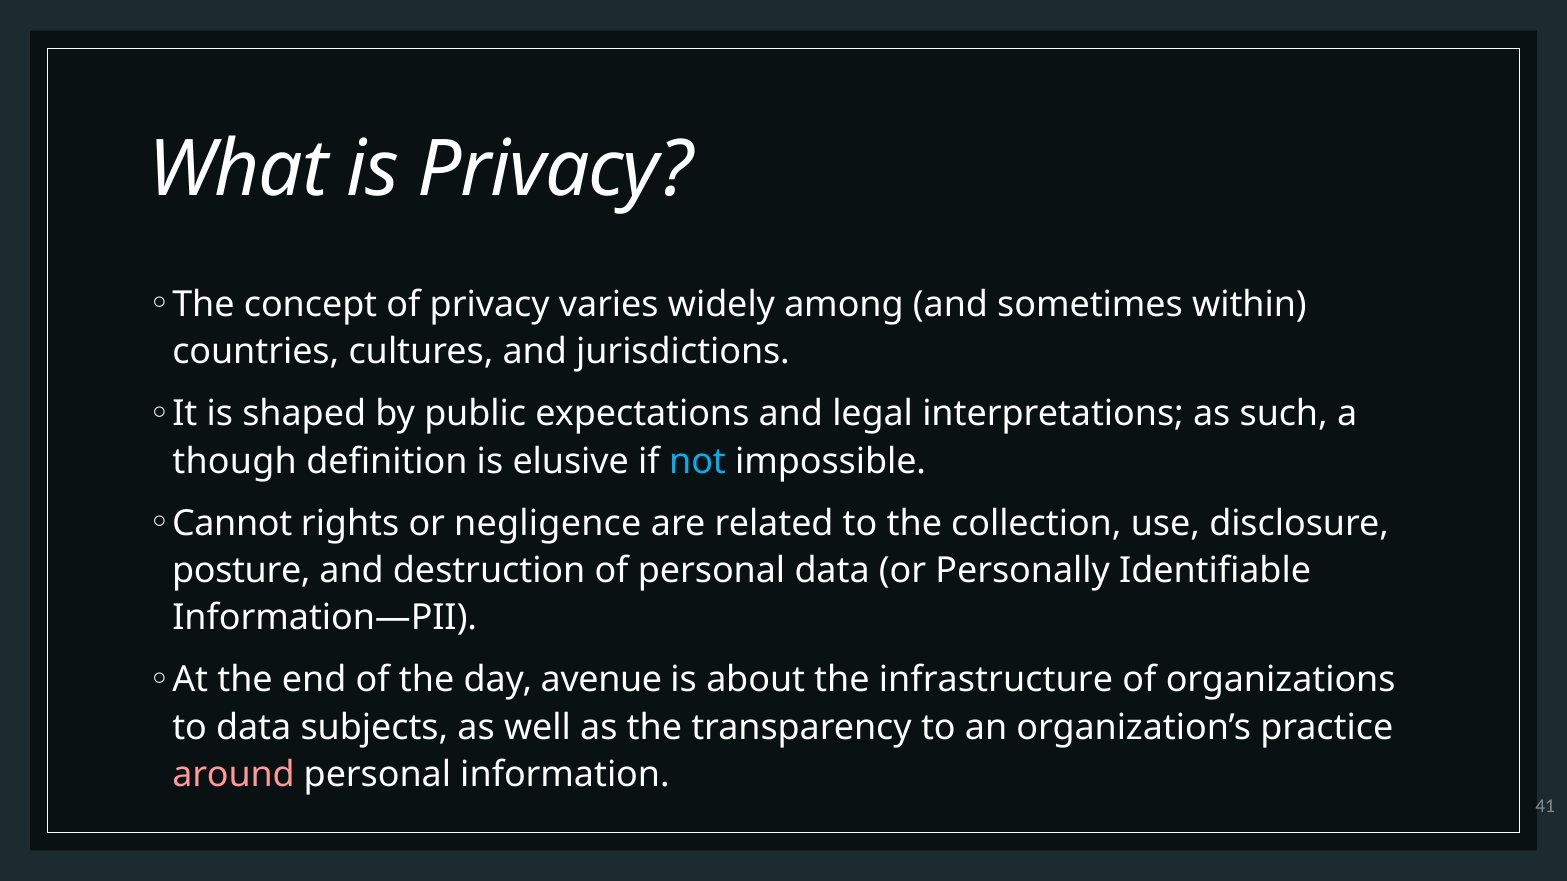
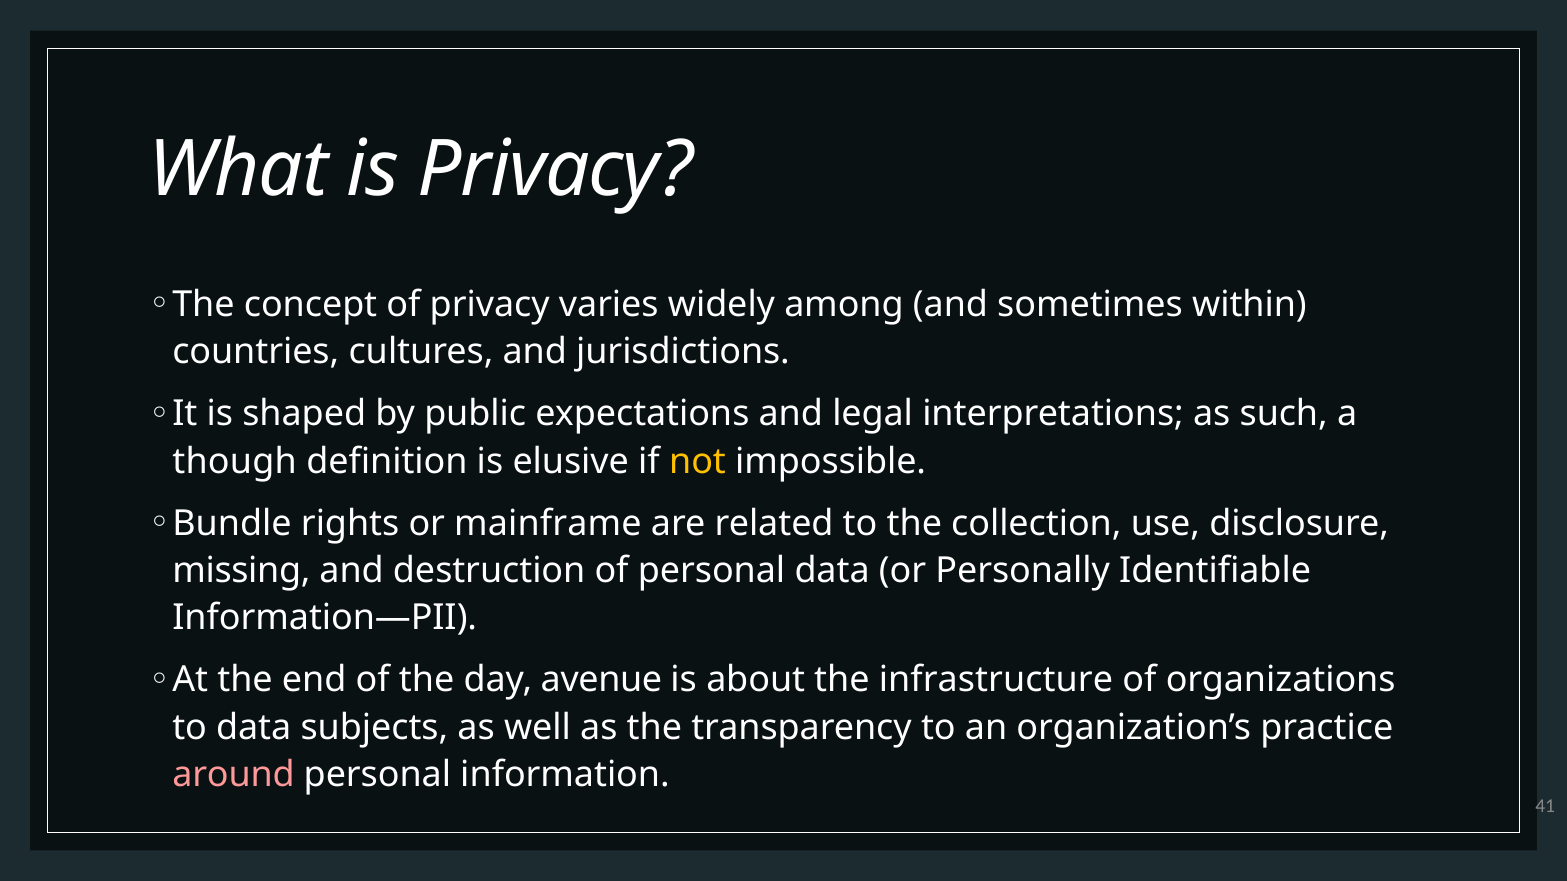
not colour: light blue -> yellow
Cannot: Cannot -> Bundle
negligence: negligence -> mainframe
posture: posture -> missing
